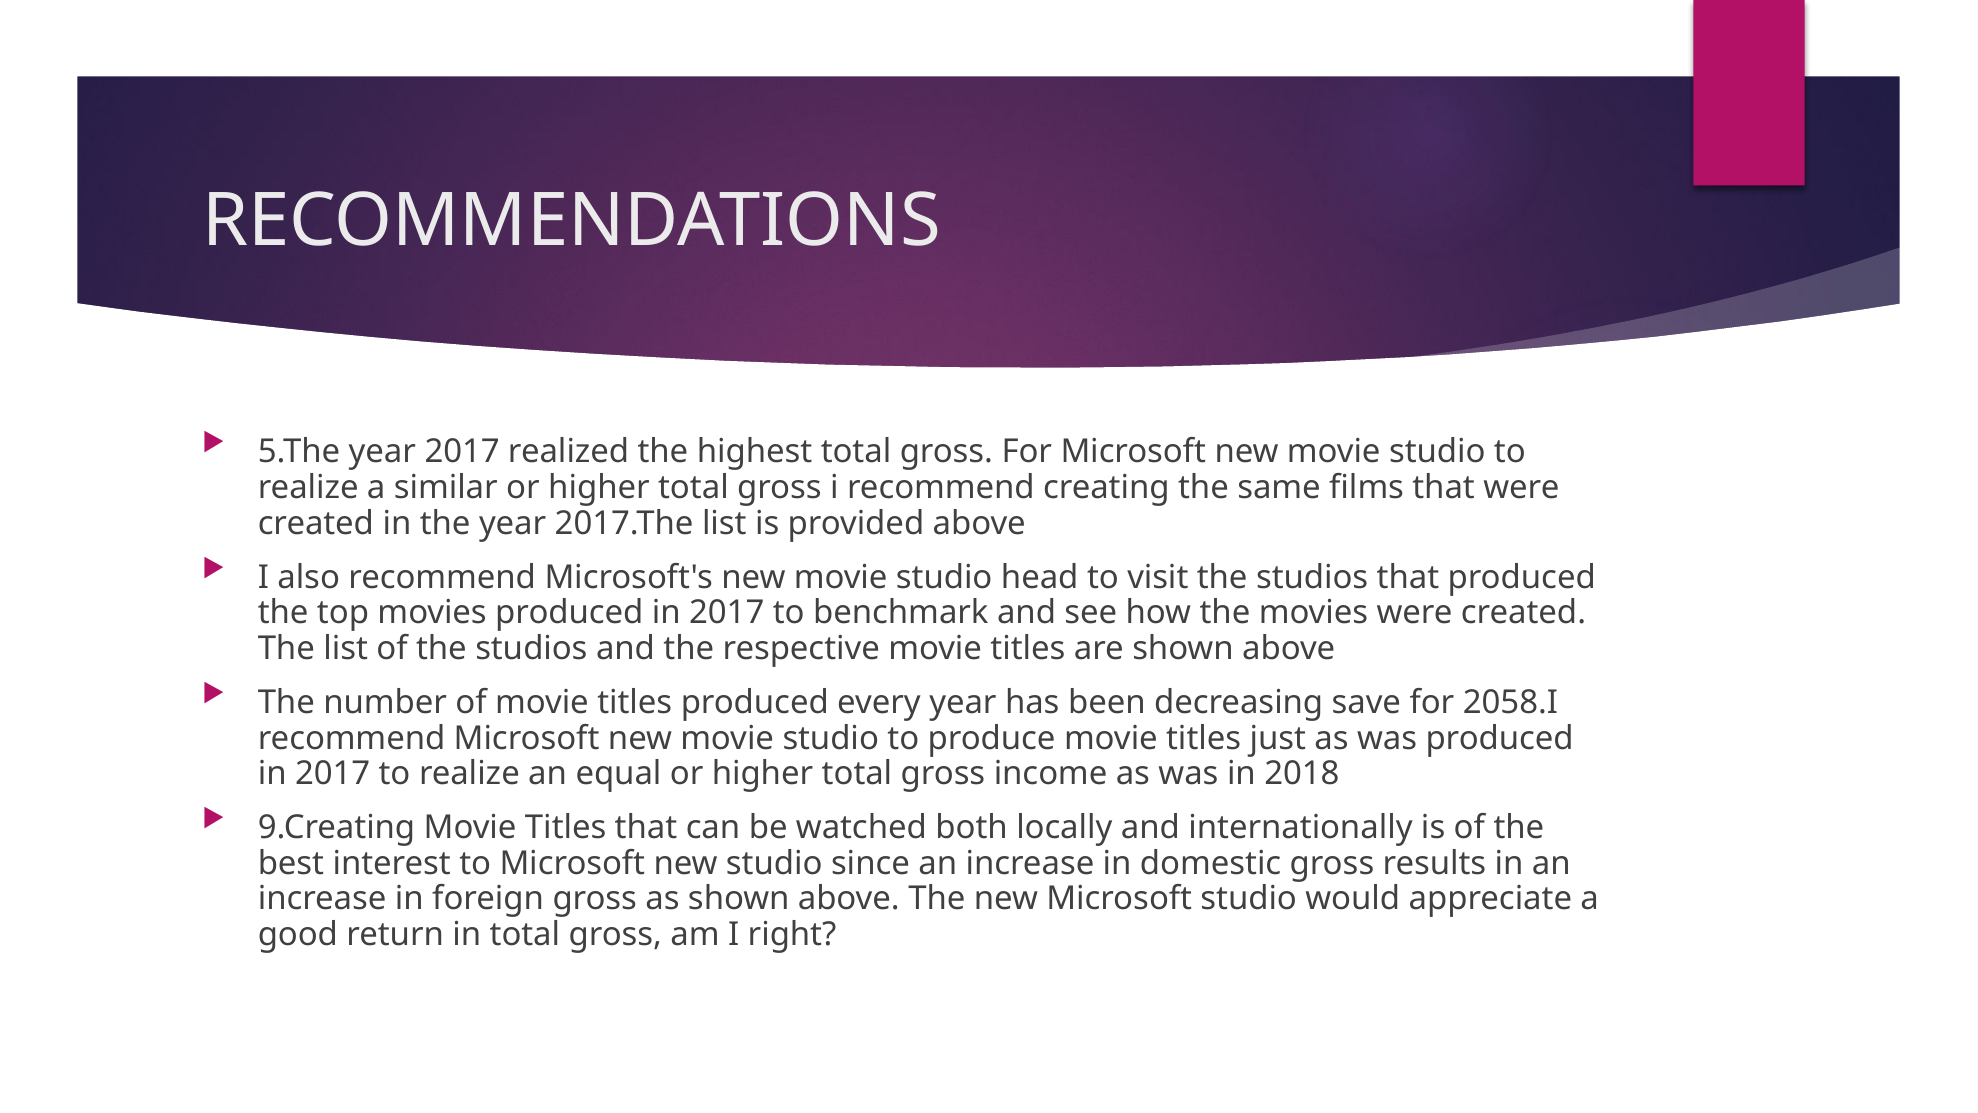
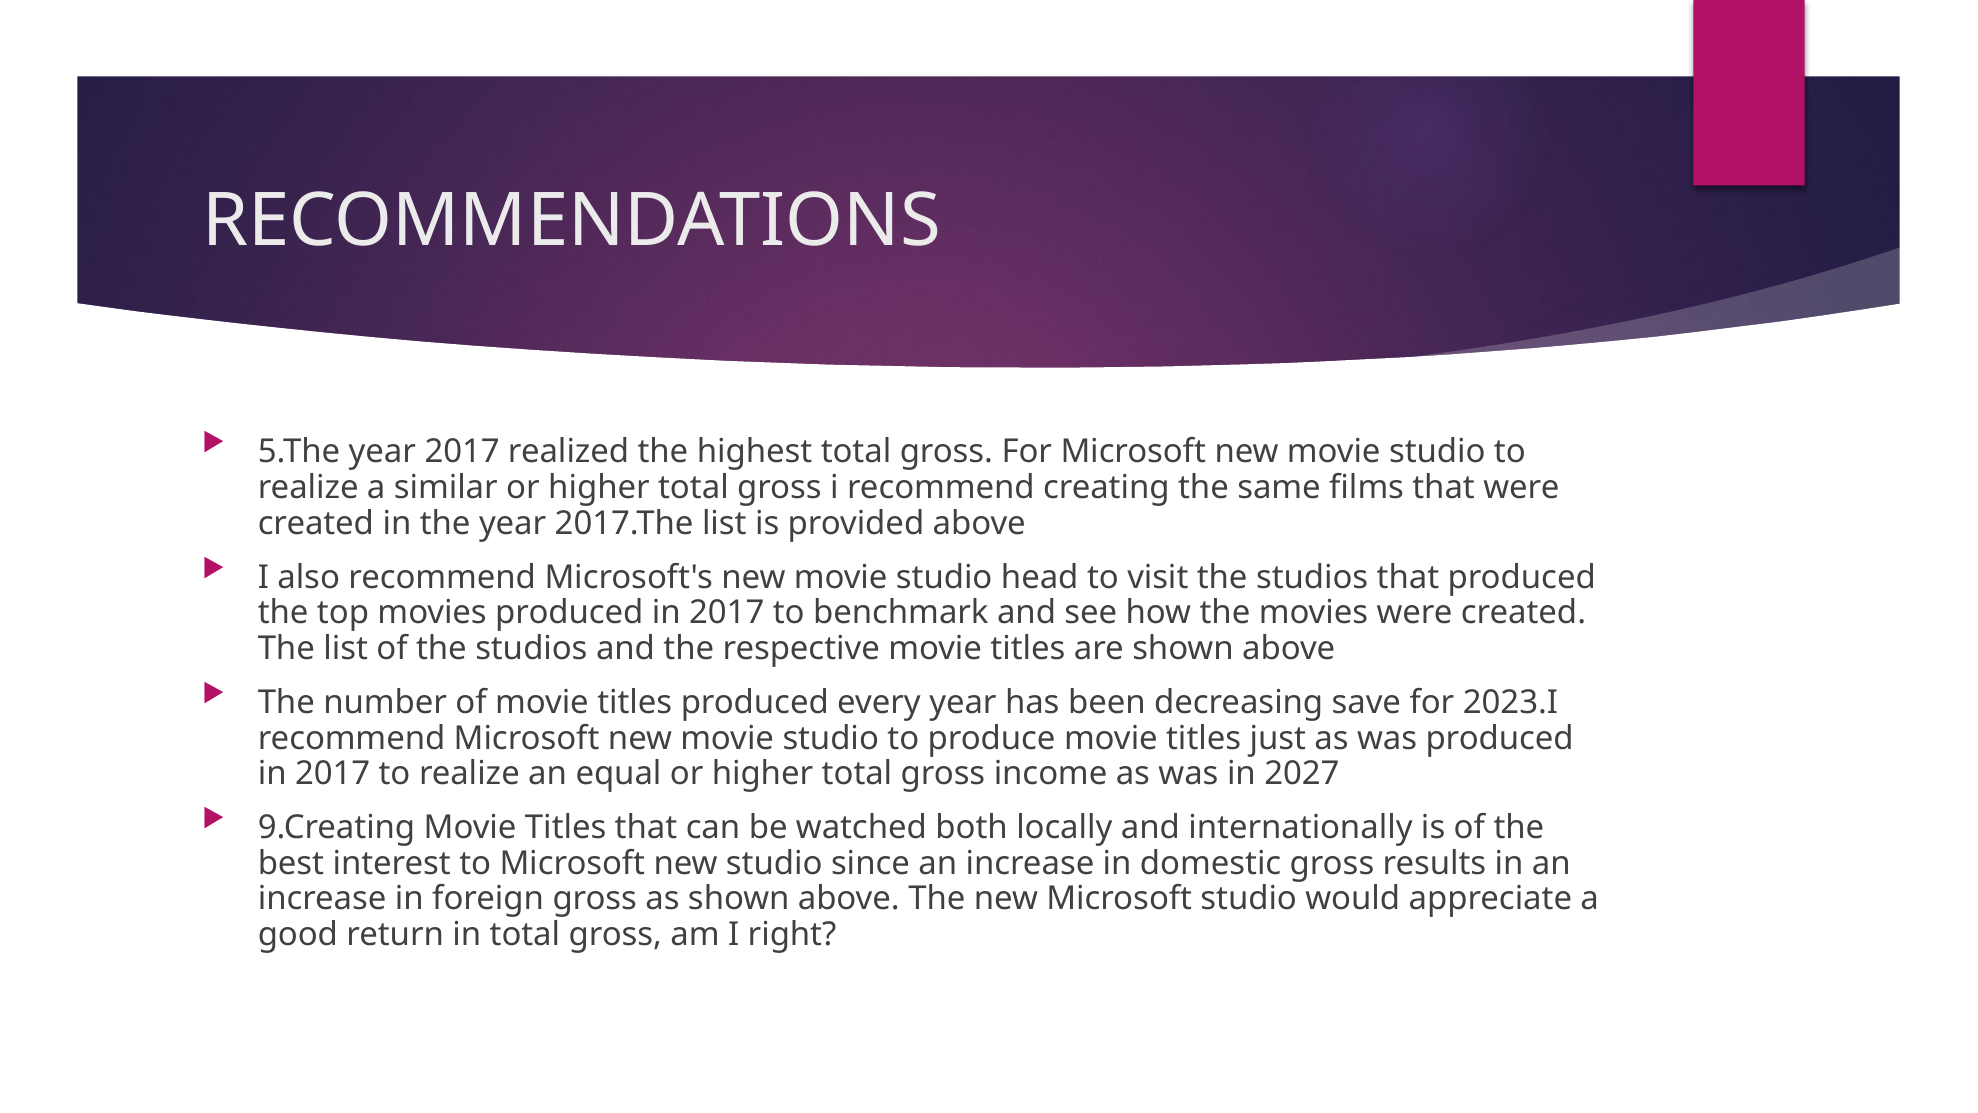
2058.I: 2058.I -> 2023.I
2018: 2018 -> 2027
